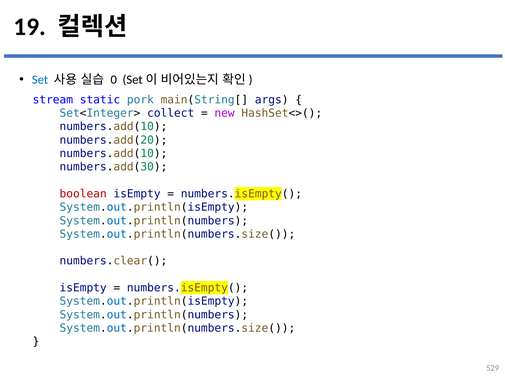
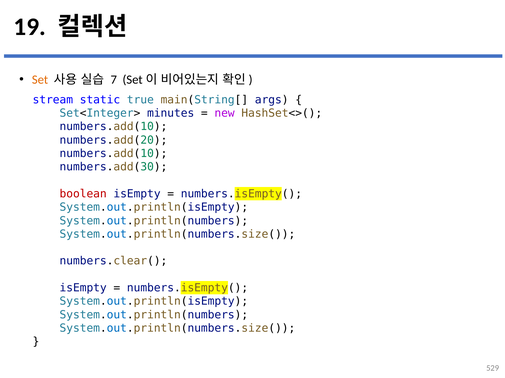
Set colour: blue -> orange
0: 0 -> 7
pork: pork -> true
collect: collect -> minutes
